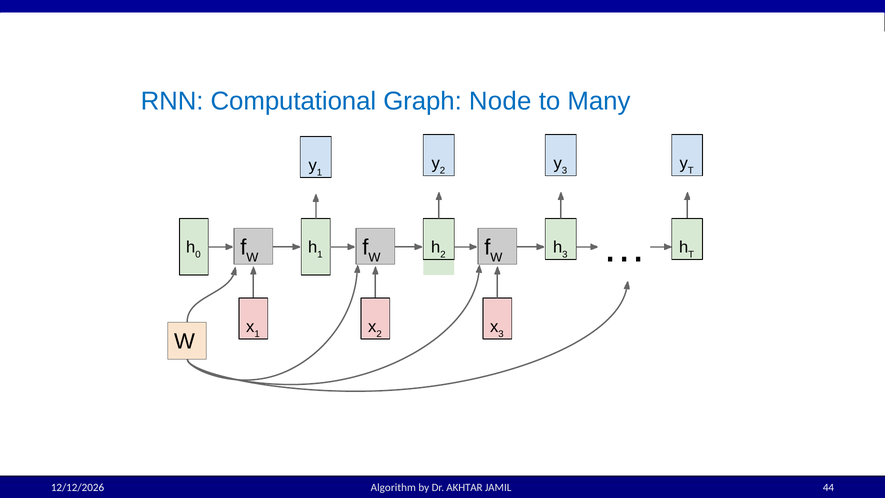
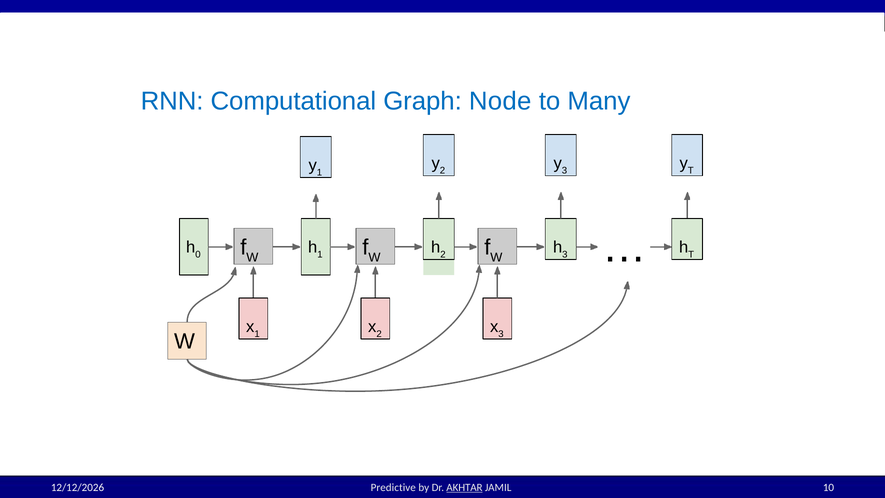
Algorithm: Algorithm -> Predictive
AKHTAR underline: none -> present
JAMIL 44: 44 -> 10
